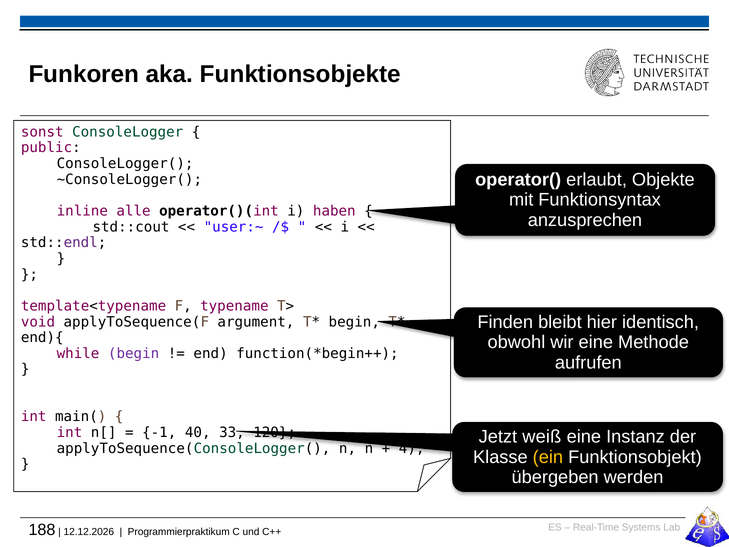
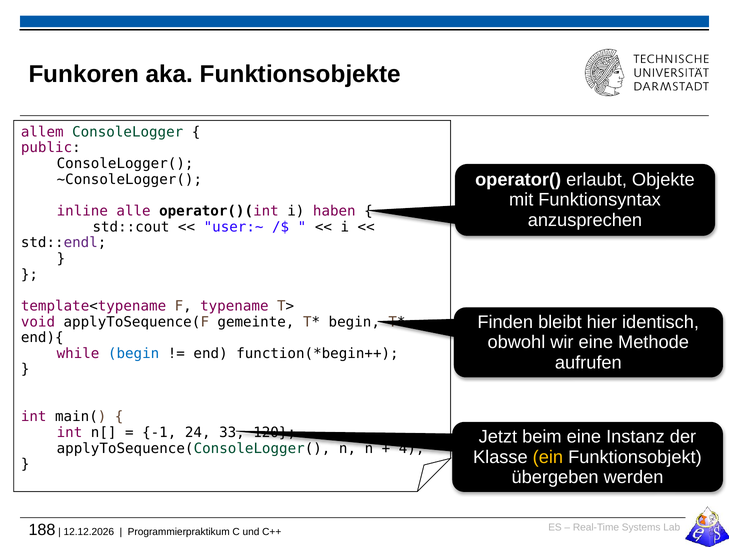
sonst: sonst -> allem
argument: argument -> gemeinte
begin at (134, 353) colour: purple -> blue
40: 40 -> 24
weiß: weiß -> beim
